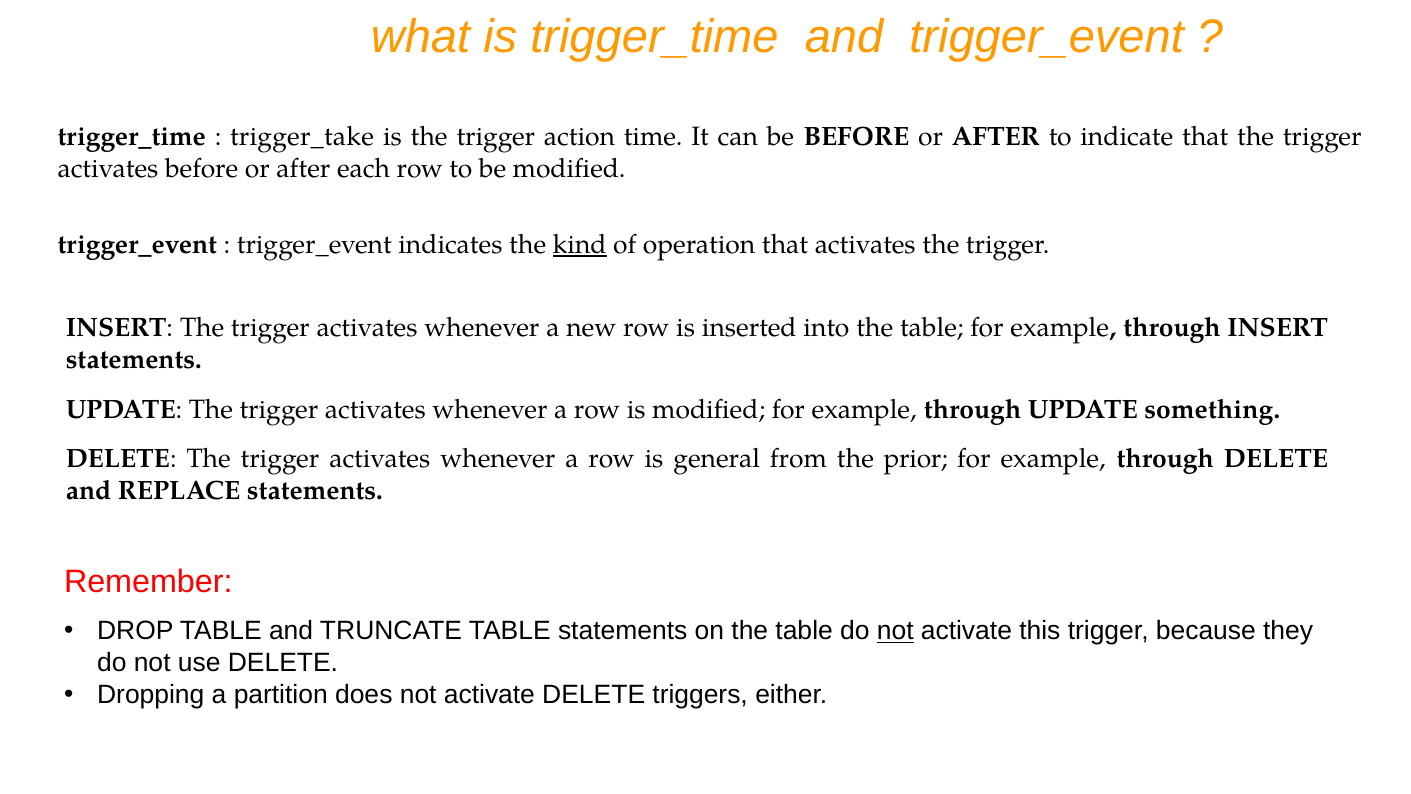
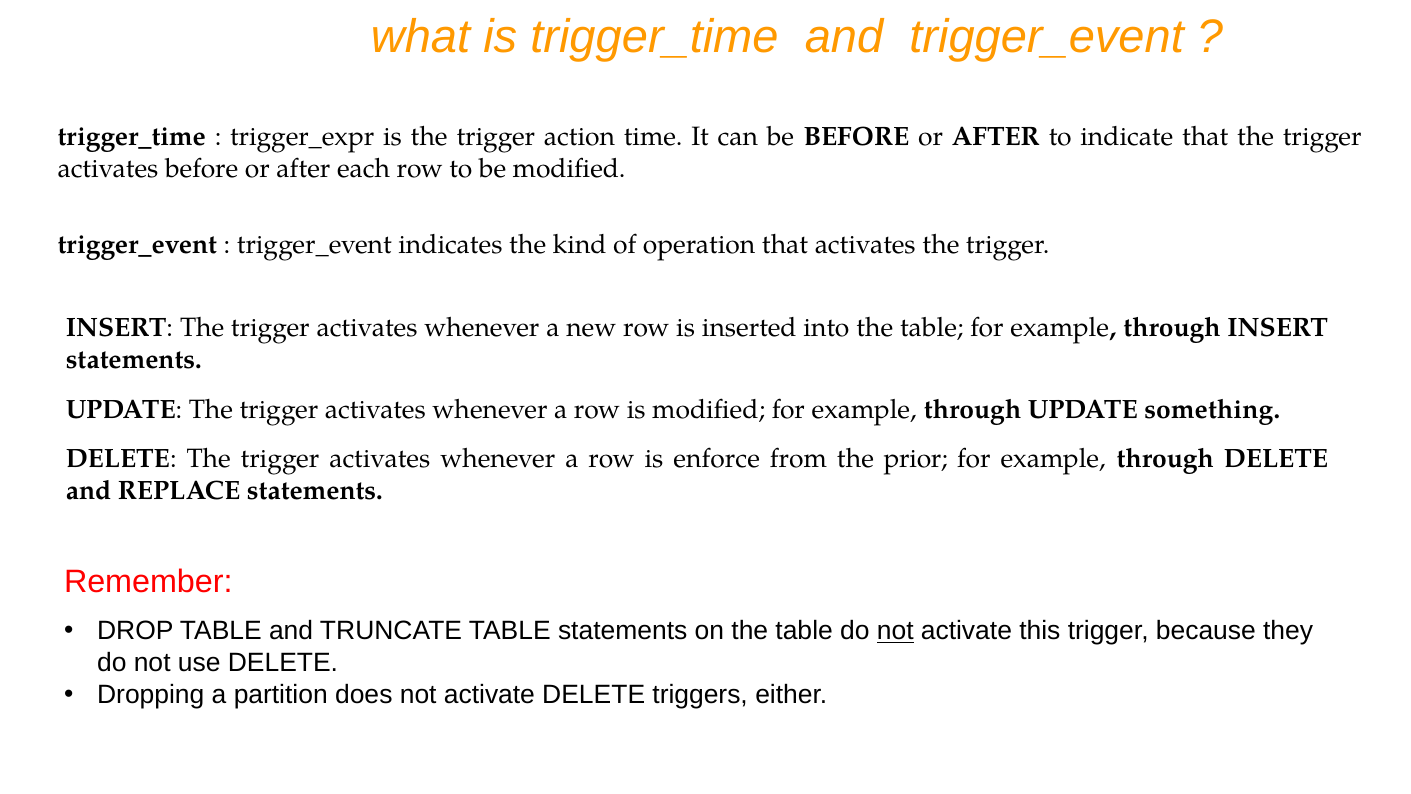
trigger_take: trigger_take -> trigger_expr
kind underline: present -> none
general: general -> enforce
